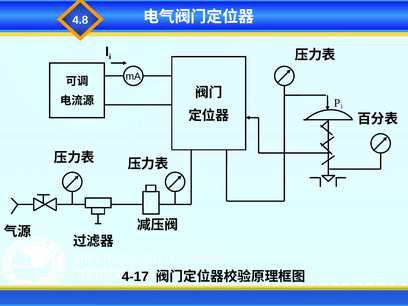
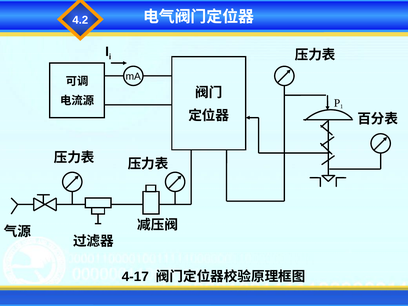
4.8: 4.8 -> 4.2
